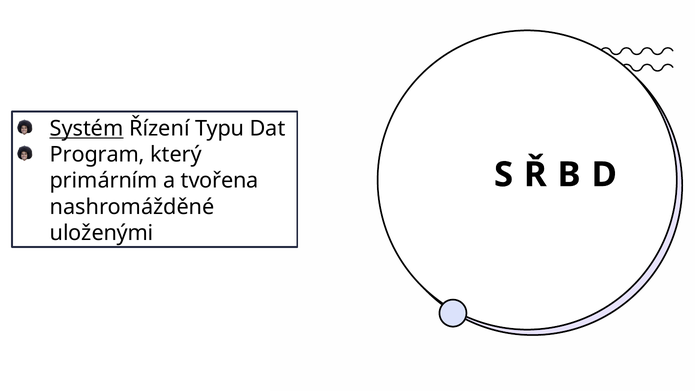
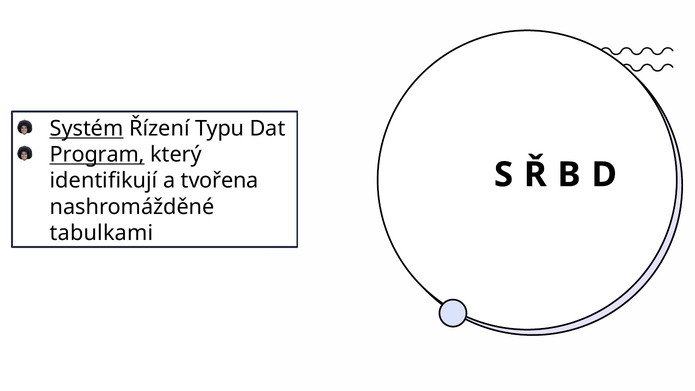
Program underline: none -> present
primárním: primárním -> identifikují
uloženými: uloženými -> tabulkami
